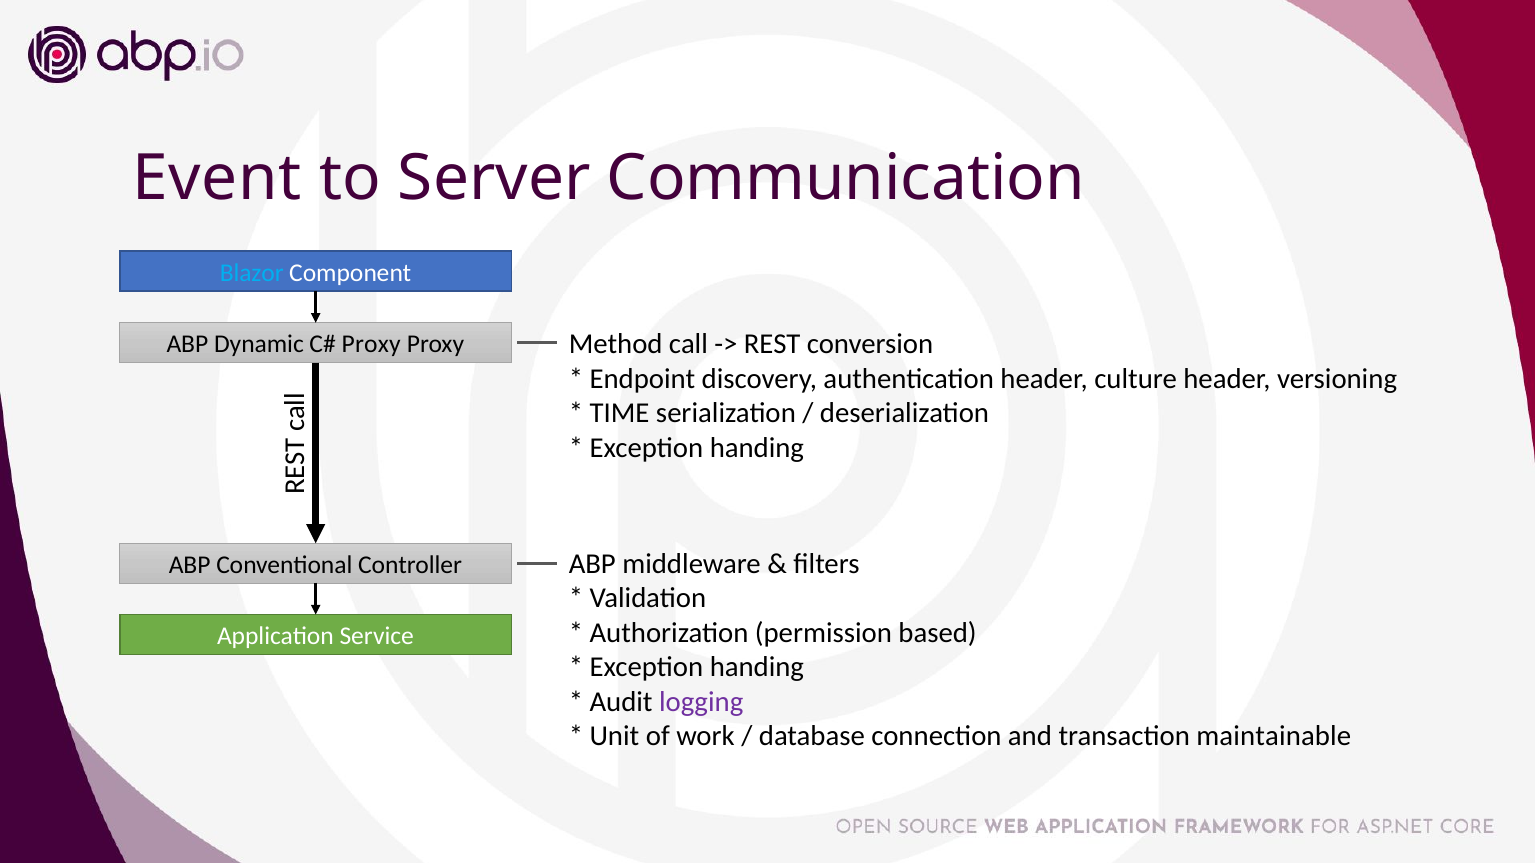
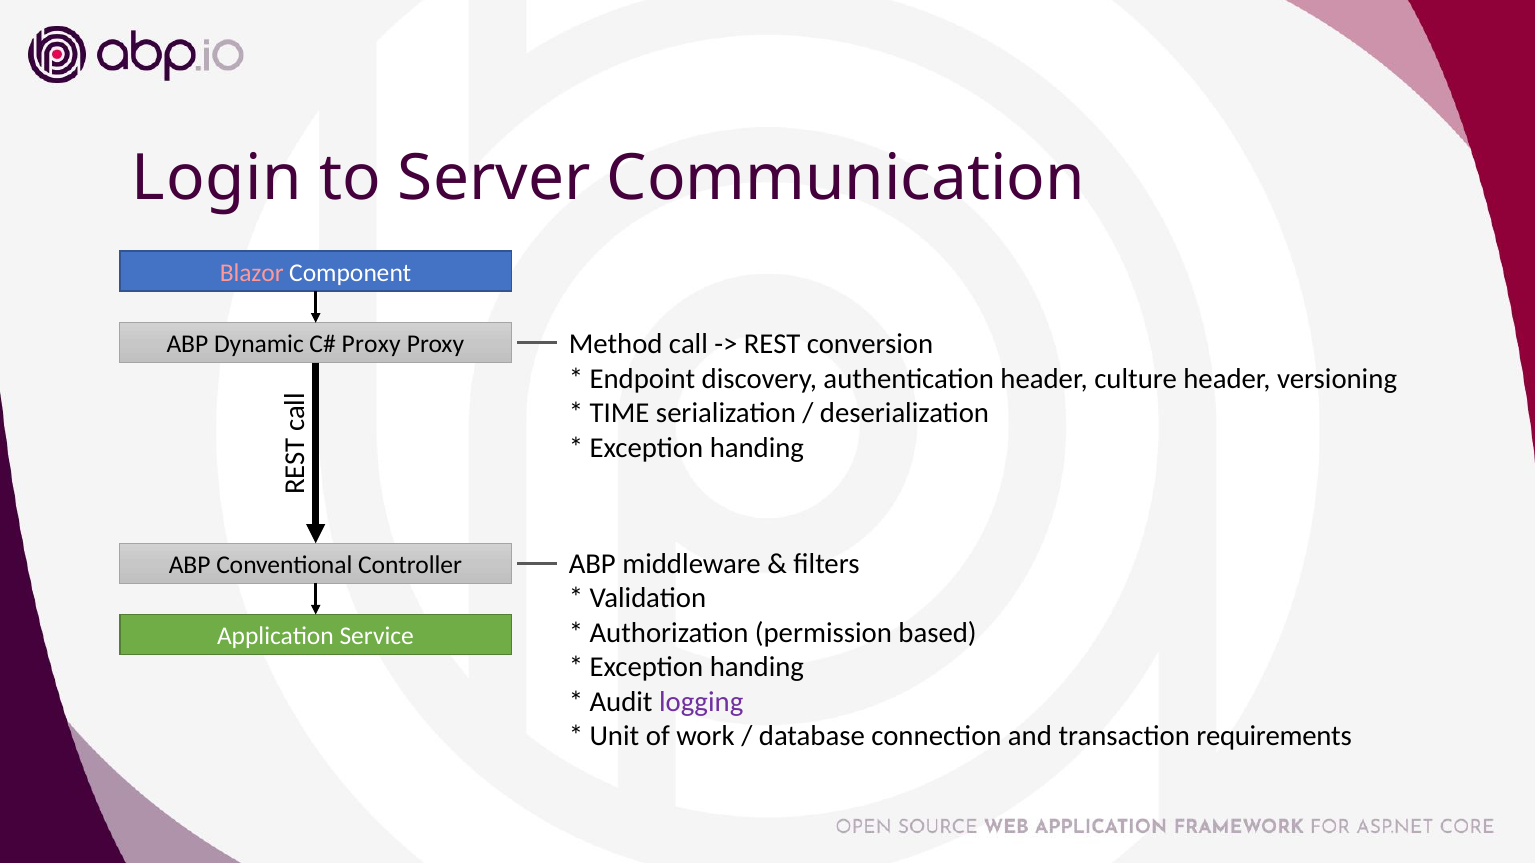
Event: Event -> Login
Blazor colour: light blue -> pink
maintainable: maintainable -> requirements
